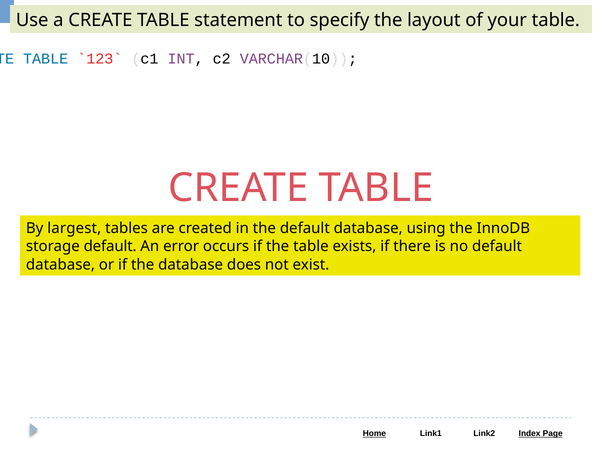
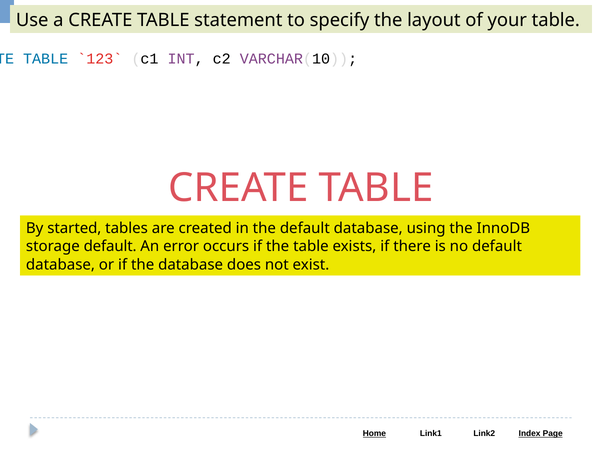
largest: largest -> started
